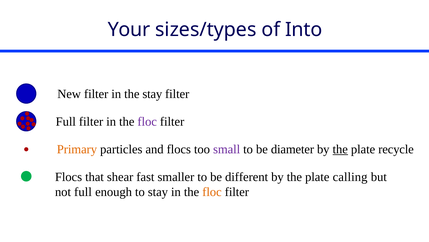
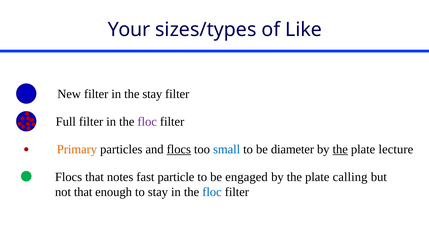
Into: Into -> Like
flocs at (179, 149) underline: none -> present
small colour: purple -> blue
recycle: recycle -> lecture
shear: shear -> notes
smaller: smaller -> particle
different: different -> engaged
not full: full -> that
floc at (212, 192) colour: orange -> blue
